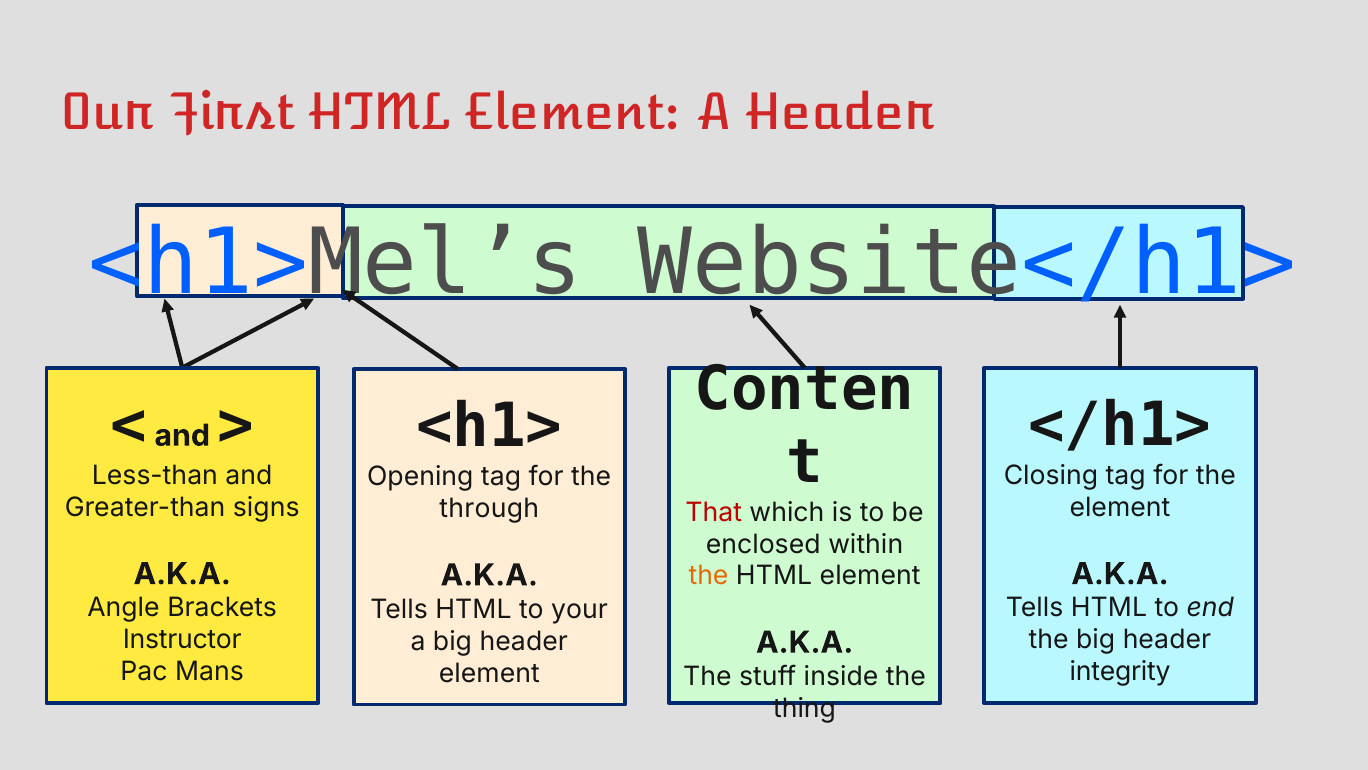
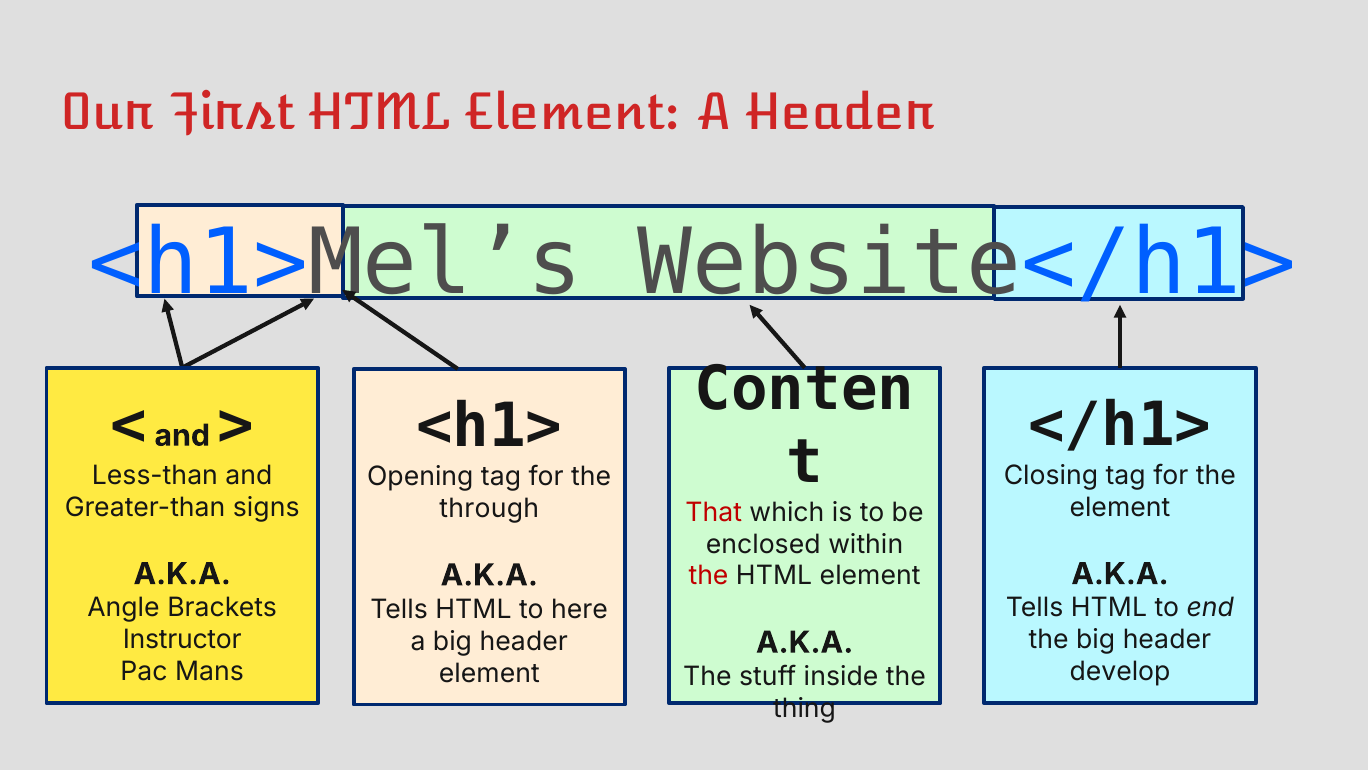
the at (709, 576) colour: orange -> red
your: your -> here
integrity: integrity -> develop
